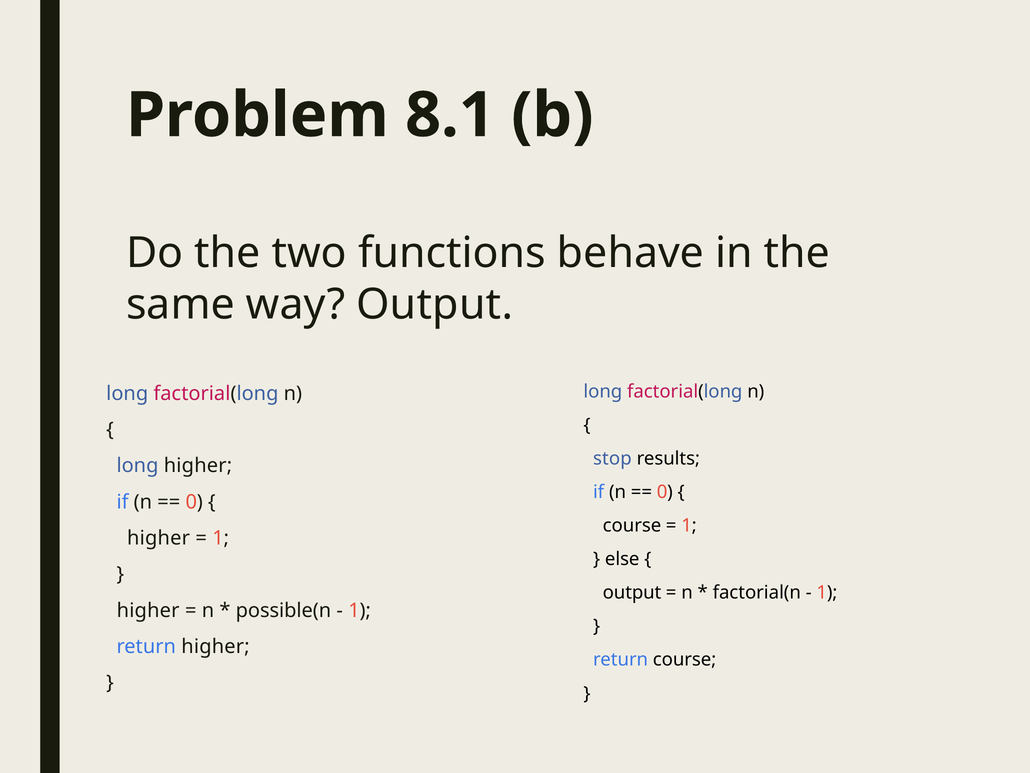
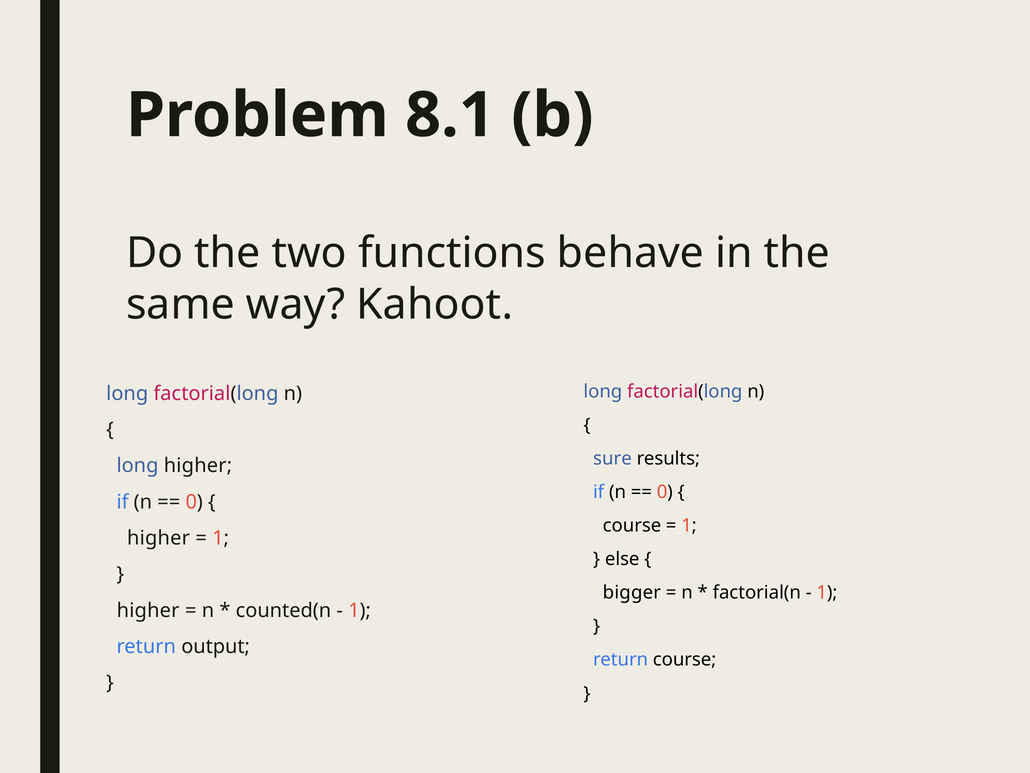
way Output: Output -> Kahoot
stop: stop -> sure
output at (632, 592): output -> bigger
possible(n: possible(n -> counted(n
return higher: higher -> output
